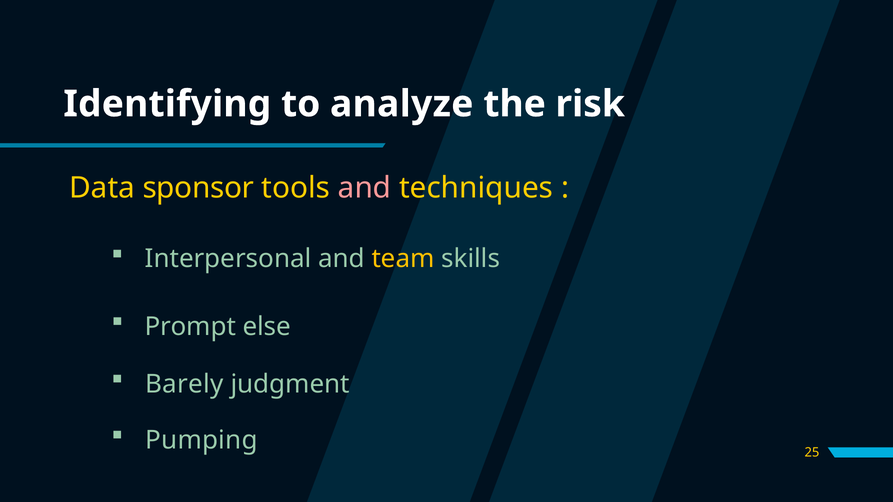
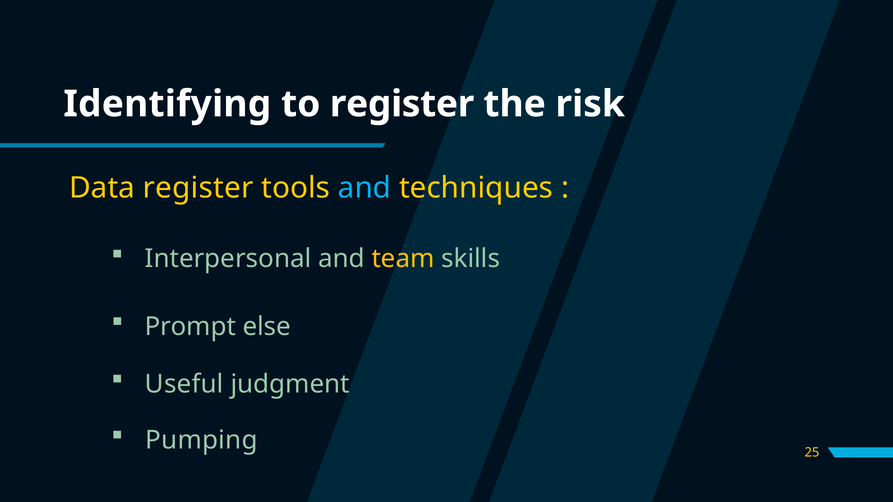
to analyze: analyze -> register
Data sponsor: sponsor -> register
and at (365, 188) colour: pink -> light blue
Barely: Barely -> Useful
